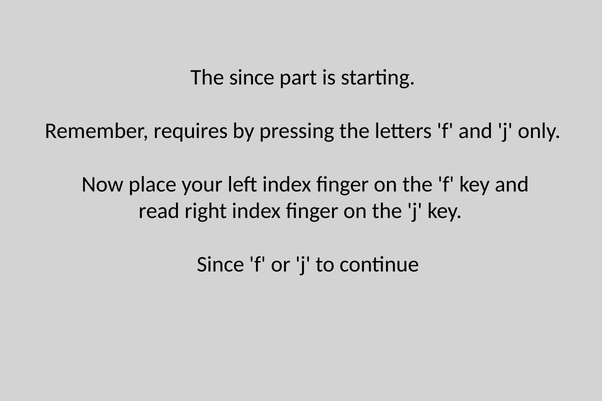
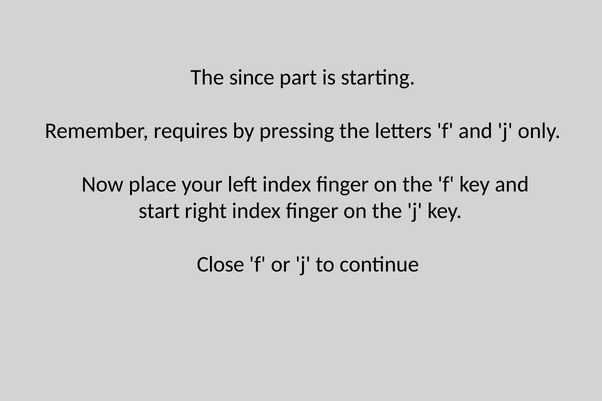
read: read -> start
Since at (220, 265): Since -> Close
